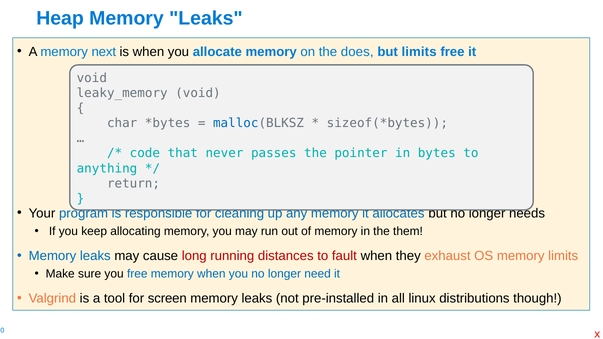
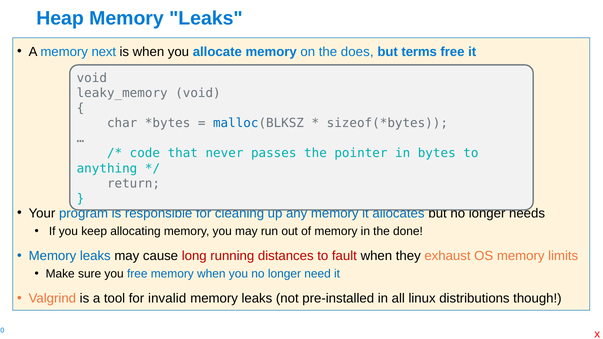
but limits: limits -> terms
them: them -> done
screen: screen -> invalid
